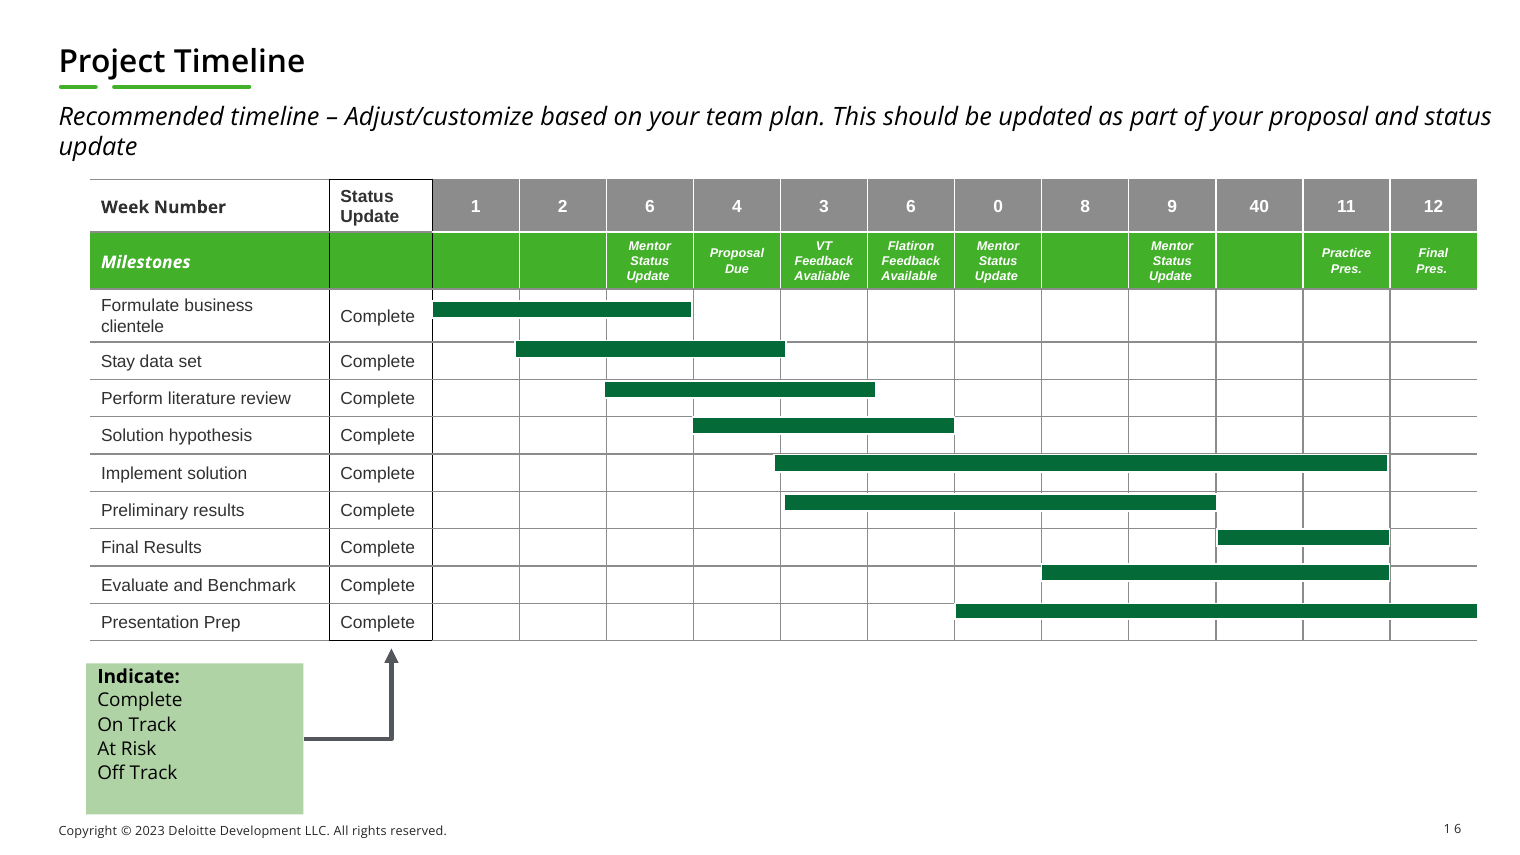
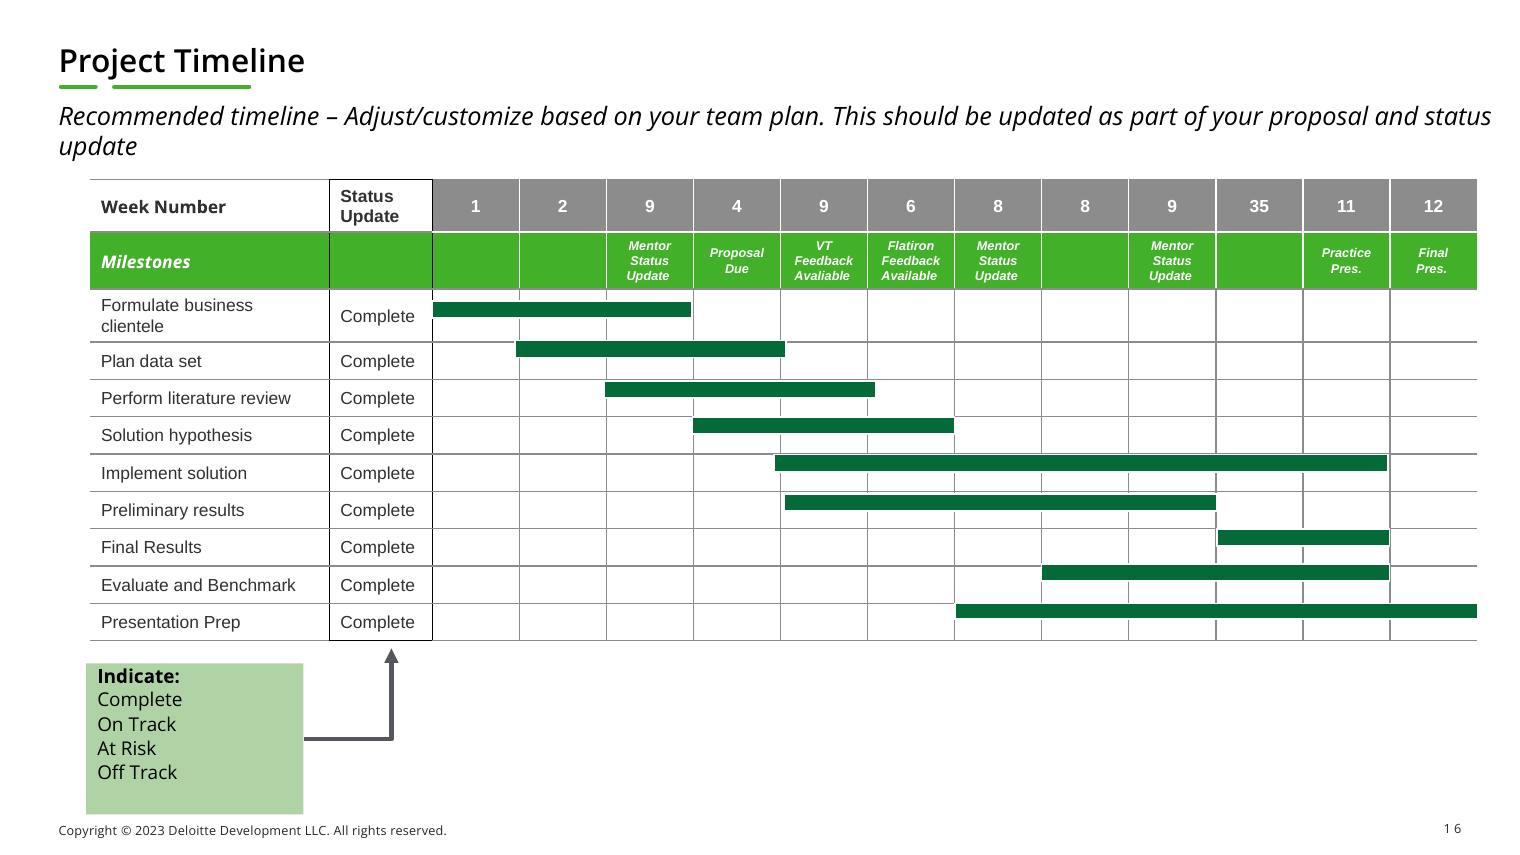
2 6: 6 -> 9
4 3: 3 -> 9
6 0: 0 -> 8
40: 40 -> 35
Stay at (118, 361): Stay -> Plan
